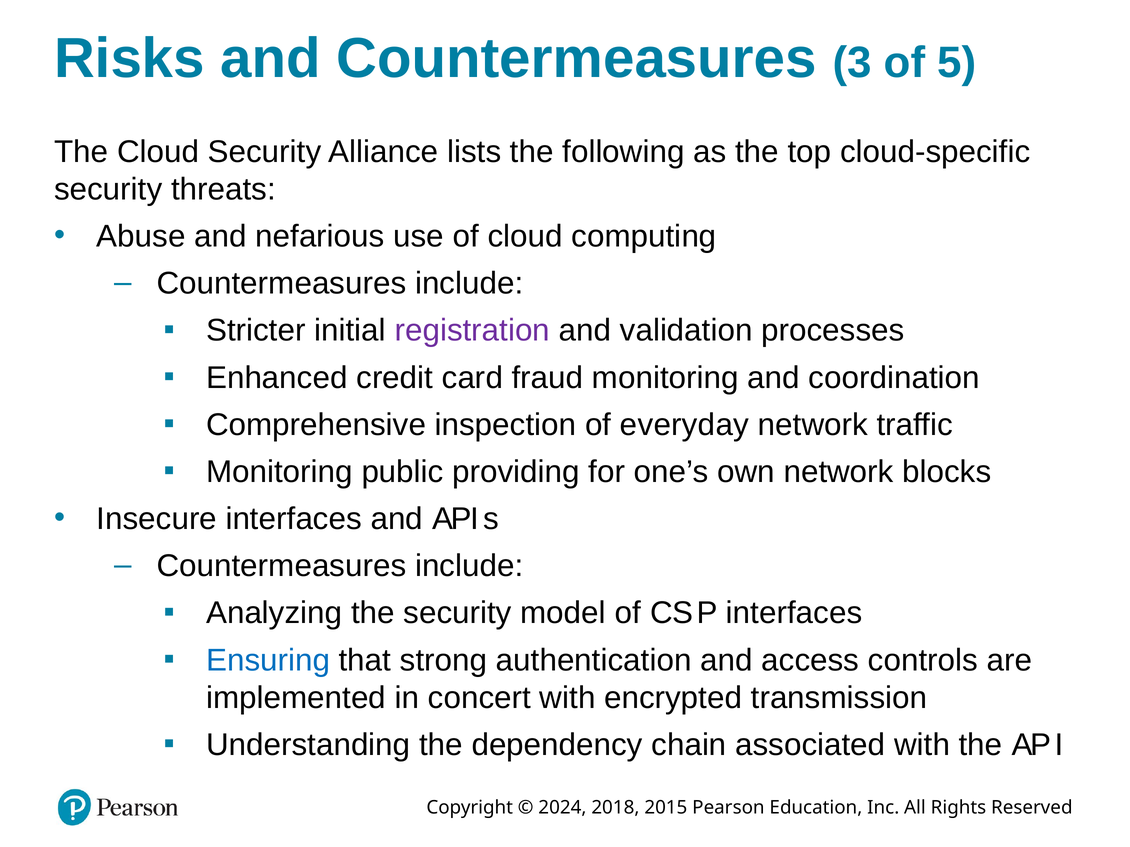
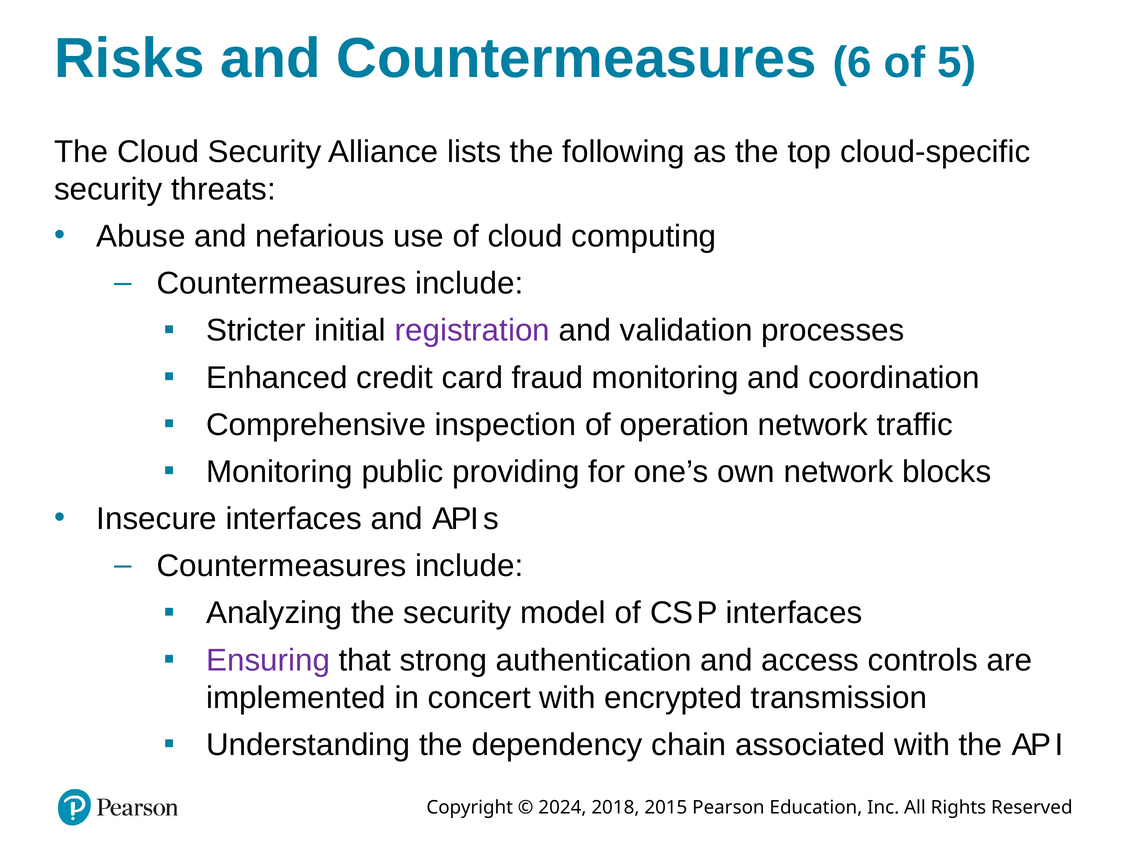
3: 3 -> 6
everyday: everyday -> operation
Ensuring colour: blue -> purple
